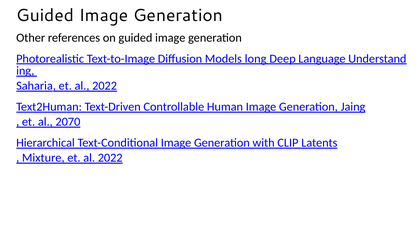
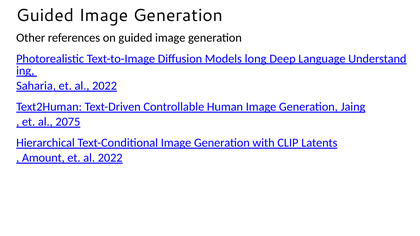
2070: 2070 -> 2075
Mixture: Mixture -> Amount
